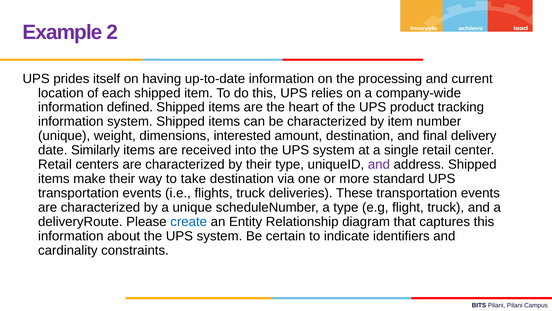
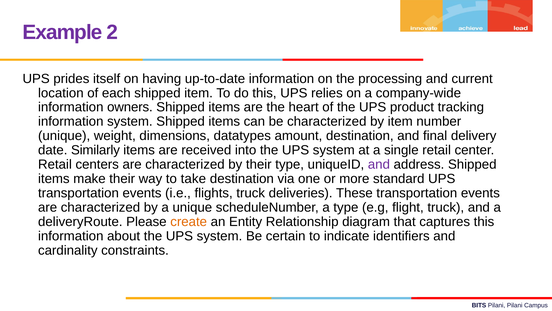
defined: defined -> owners
interested: interested -> datatypes
create colour: blue -> orange
